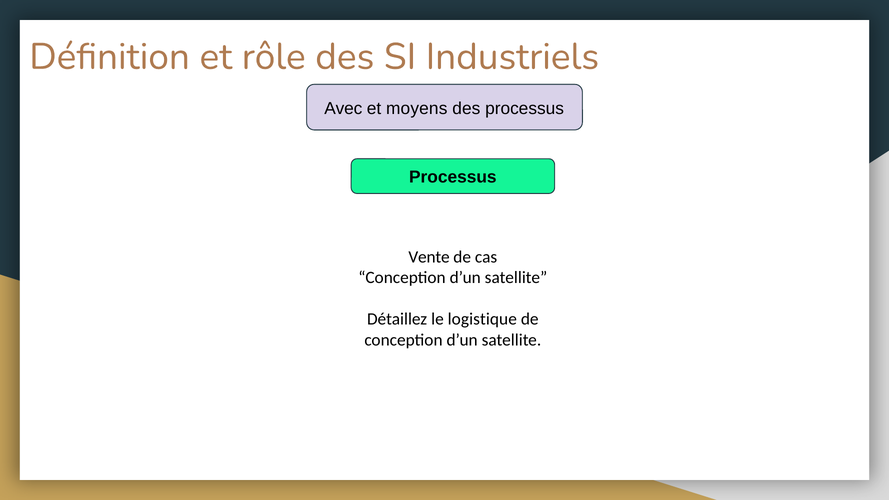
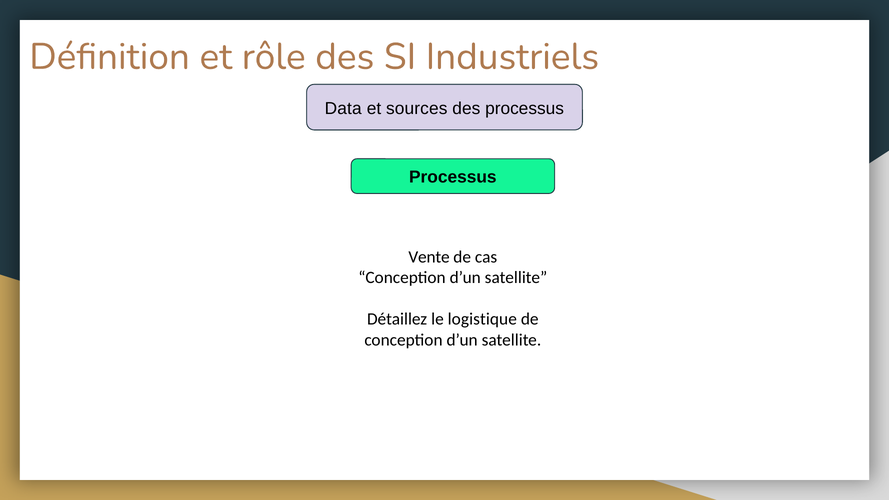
Avec: Avec -> Data
moyens: moyens -> sources
